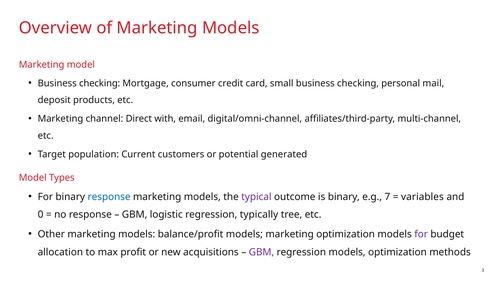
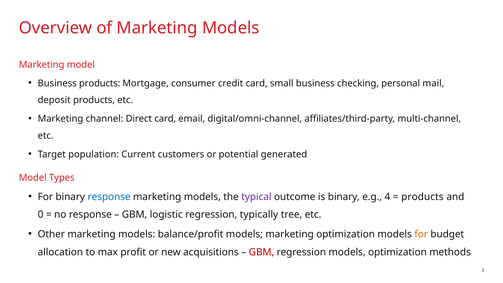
checking at (100, 83): checking -> products
Direct with: with -> card
7: 7 -> 4
variables at (422, 197): variables -> products
for at (421, 234) colour: purple -> orange
GBM at (261, 252) colour: purple -> red
